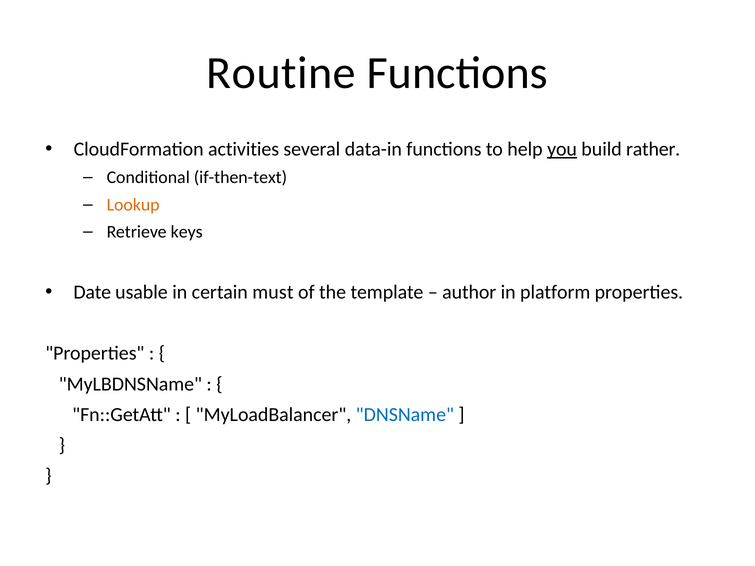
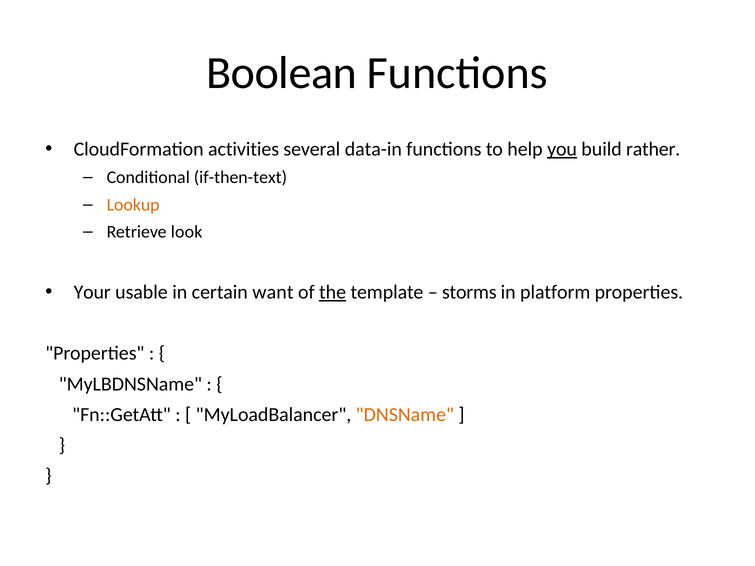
Routine: Routine -> Boolean
keys: keys -> look
Date: Date -> Your
must: must -> want
the underline: none -> present
author: author -> storms
DNSName colour: blue -> orange
